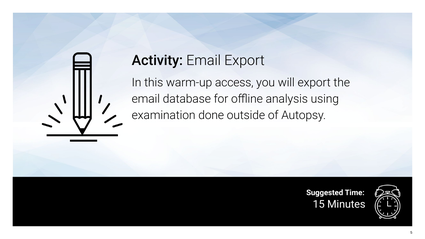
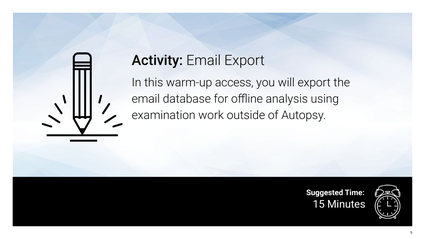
done: done -> work
